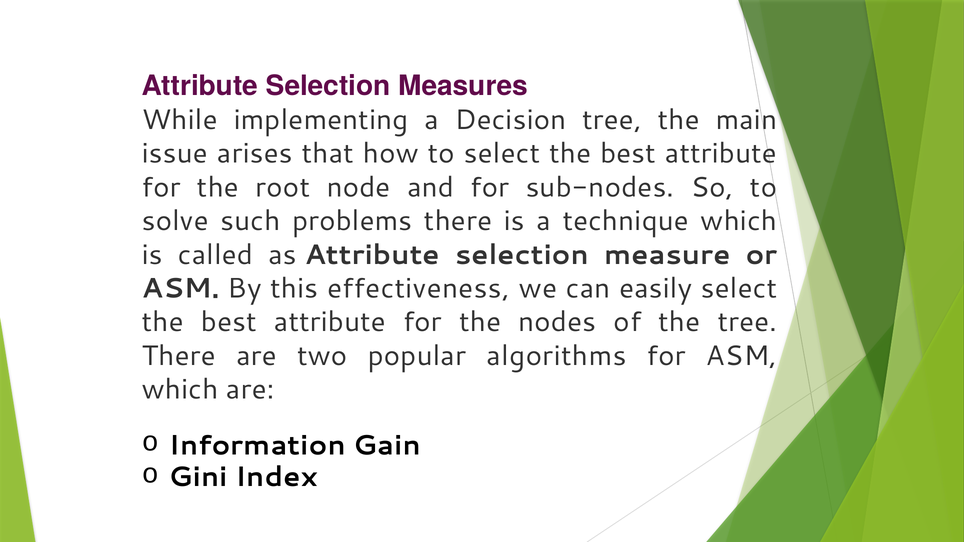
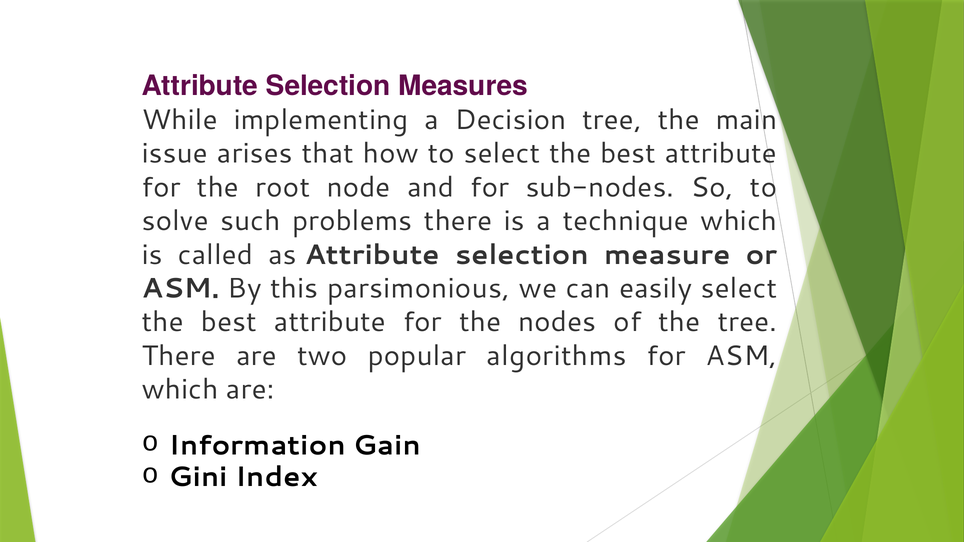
effectiveness: effectiveness -> parsimonious
